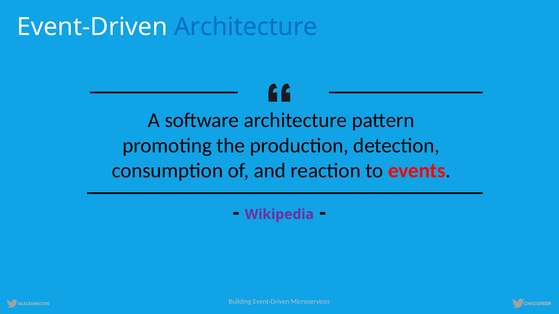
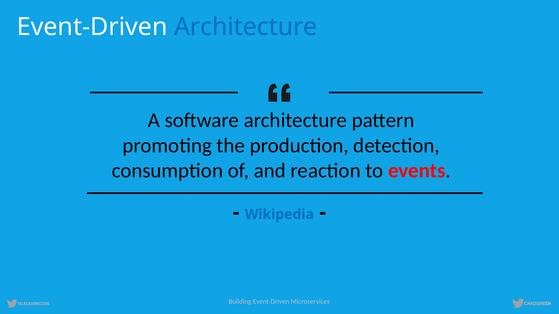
Wikipedia colour: purple -> blue
